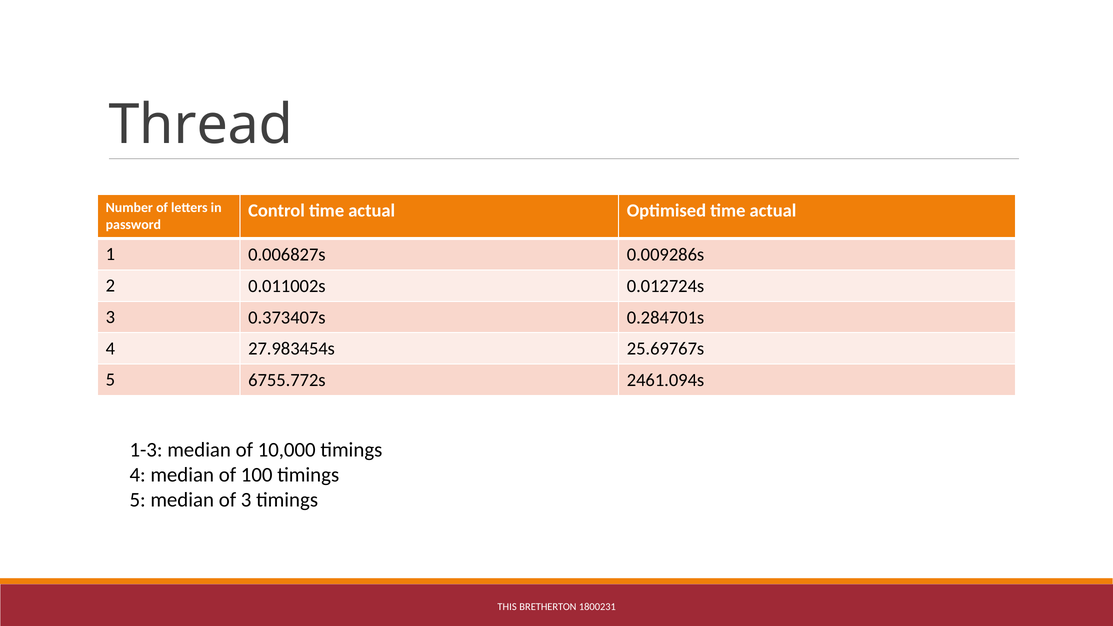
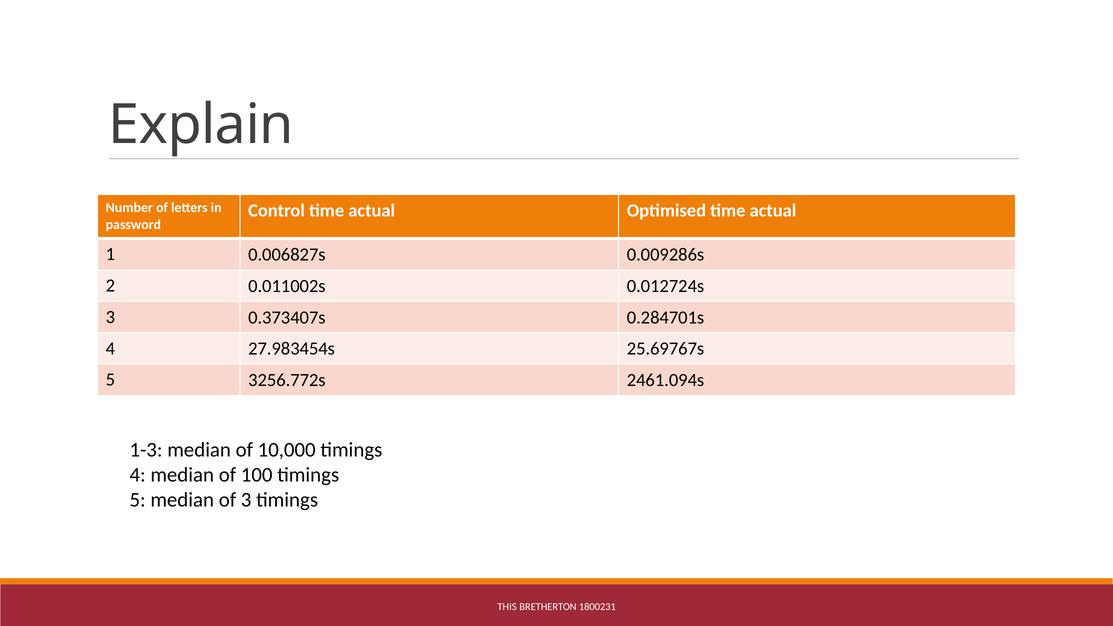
Thread: Thread -> Explain
6755.772s: 6755.772s -> 3256.772s
